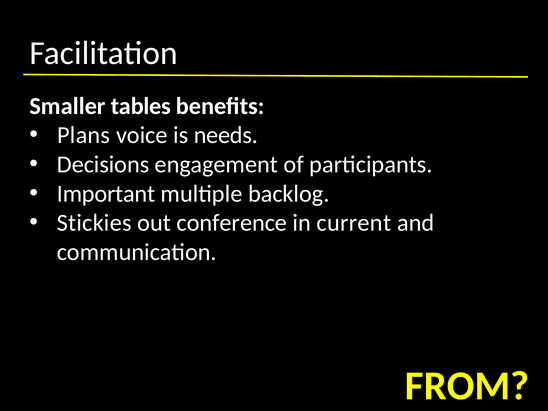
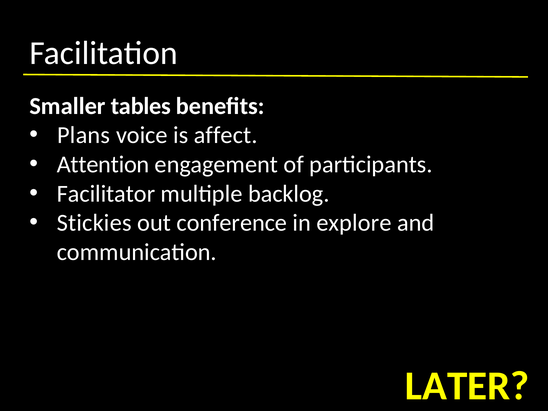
needs: needs -> affect
Decisions: Decisions -> Attention
Important: Important -> Facilitator
current: current -> explore
FROM: FROM -> LATER
